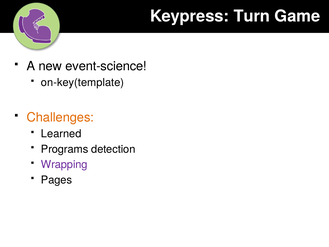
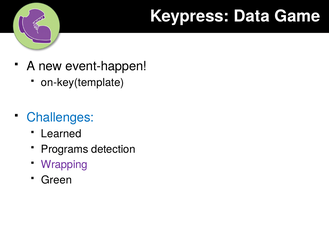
Turn: Turn -> Data
event-science: event-science -> event-happen
Challenges colour: orange -> blue
Pages: Pages -> Green
